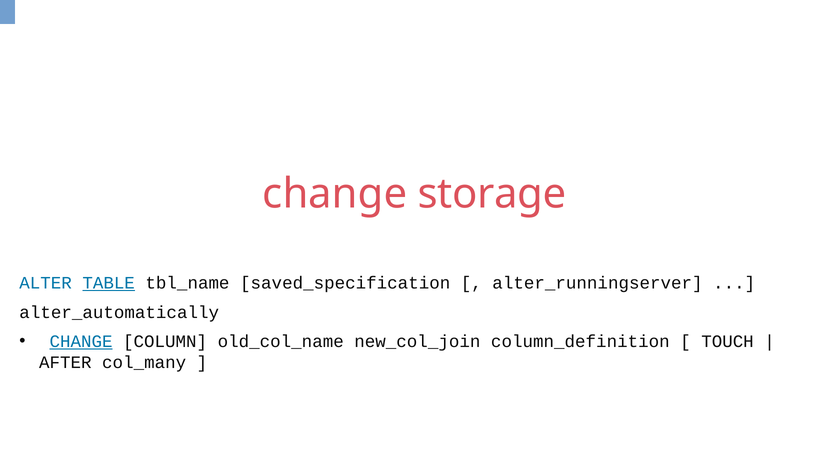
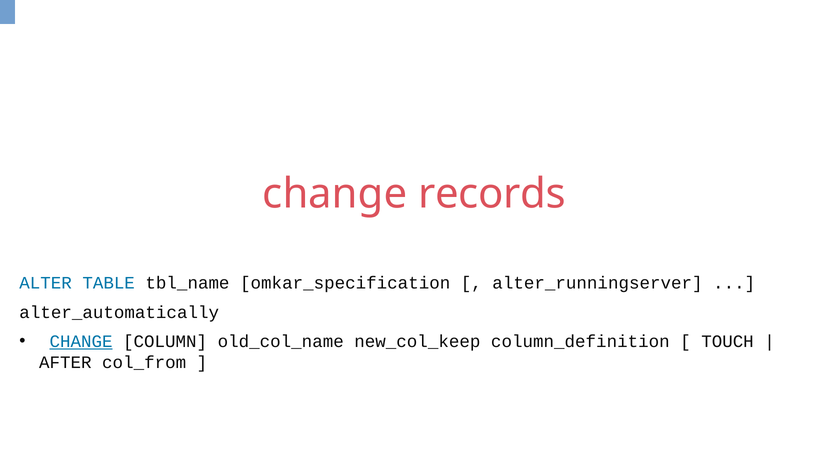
storage: storage -> records
TABLE underline: present -> none
saved_specification: saved_specification -> omkar_specification
new_col_join: new_col_join -> new_col_keep
col_many: col_many -> col_from
